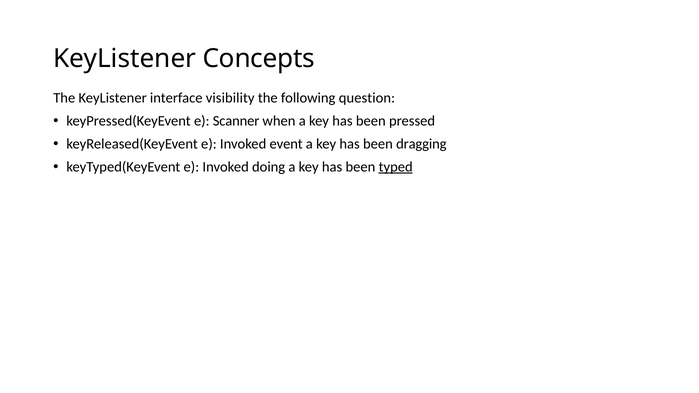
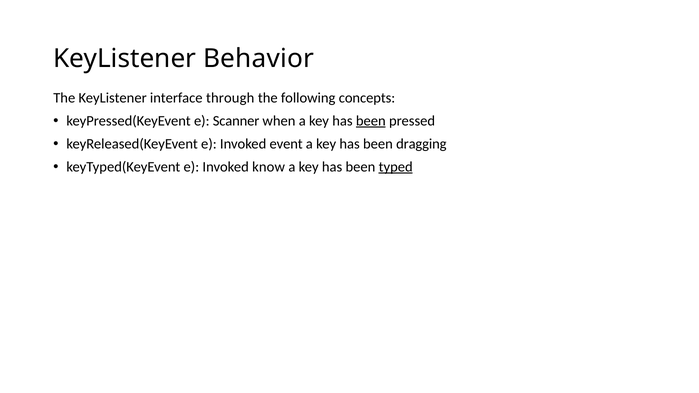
Concepts: Concepts -> Behavior
visibility: visibility -> through
question: question -> concepts
been at (371, 121) underline: none -> present
doing: doing -> know
